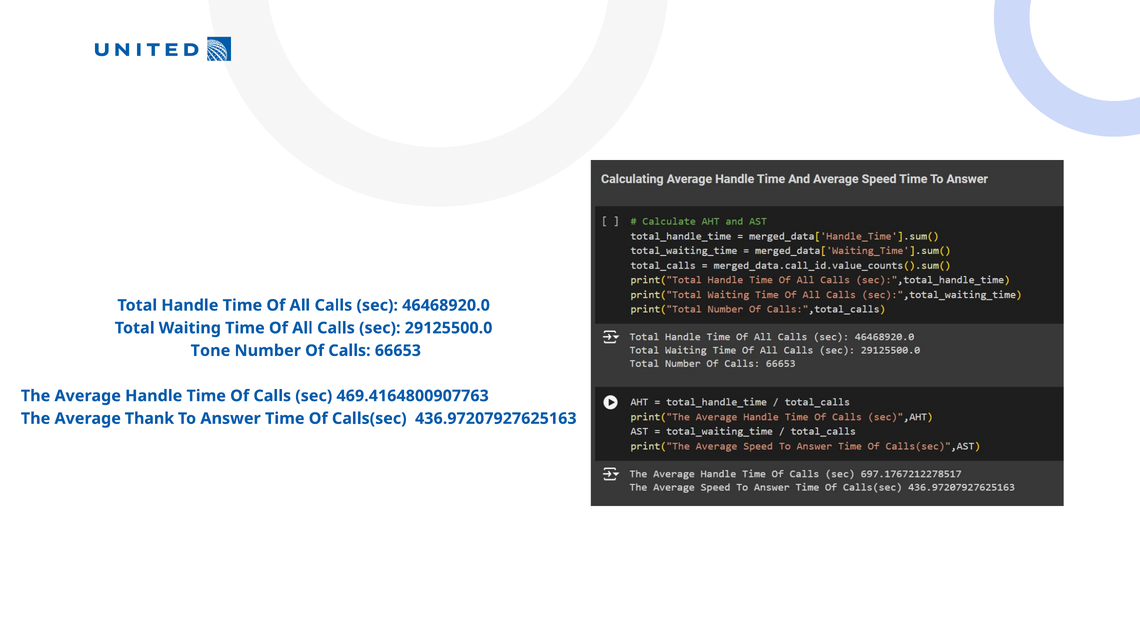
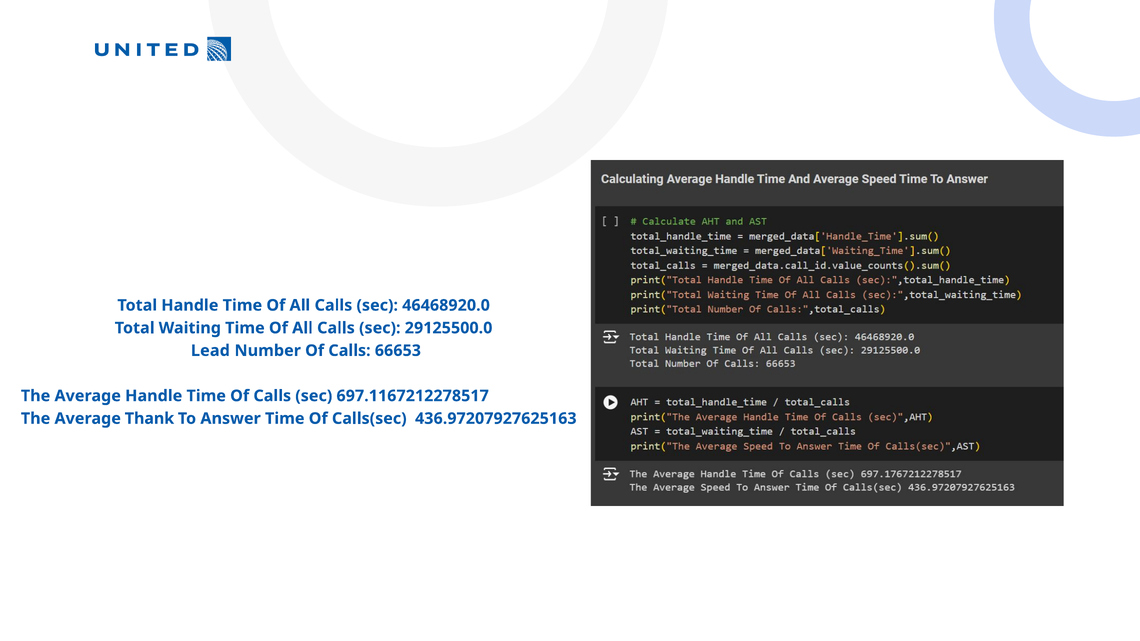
Tone: Tone -> Lead
469.4164800907763: 469.4164800907763 -> 697.1167212278517
